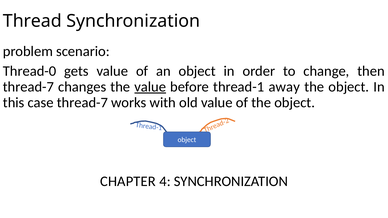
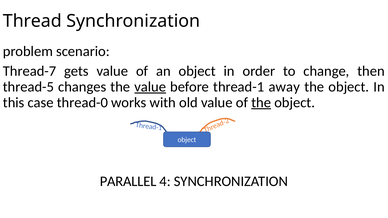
Thread-0: Thread-0 -> Thread-7
thread-7 at (28, 87): thread-7 -> thread-5
case thread-7: thread-7 -> thread-0
the at (261, 103) underline: none -> present
CHAPTER: CHAPTER -> PARALLEL
